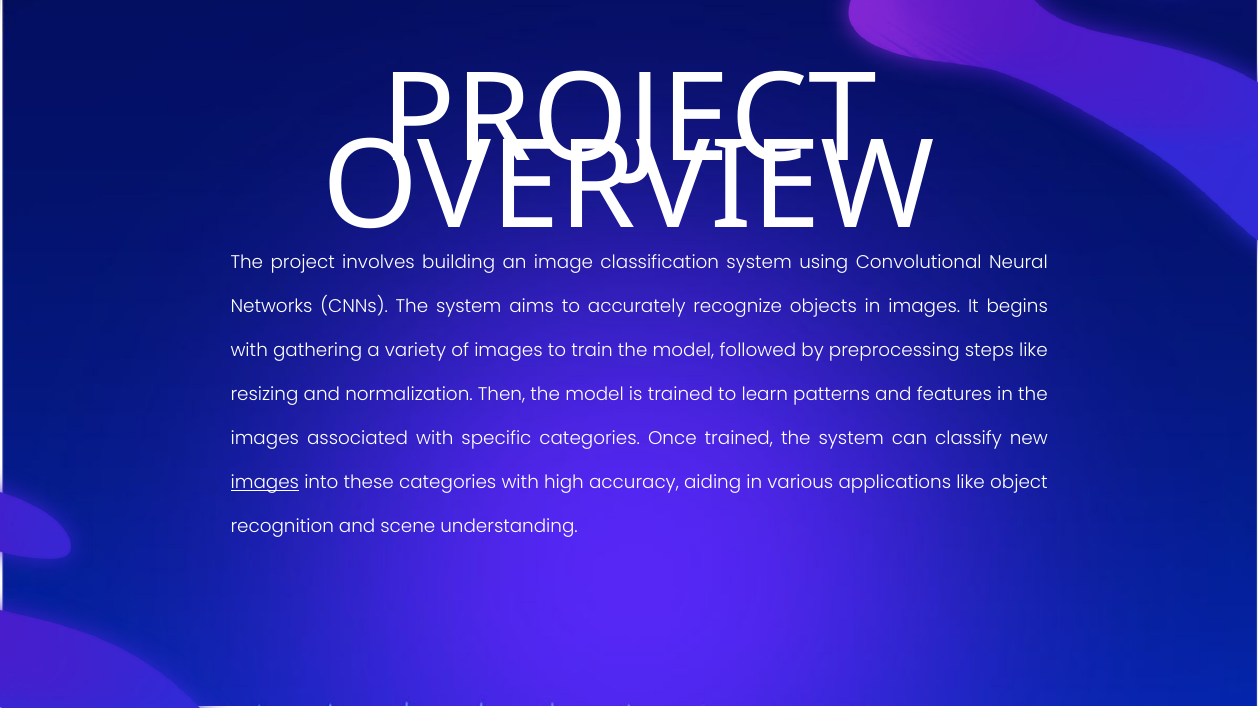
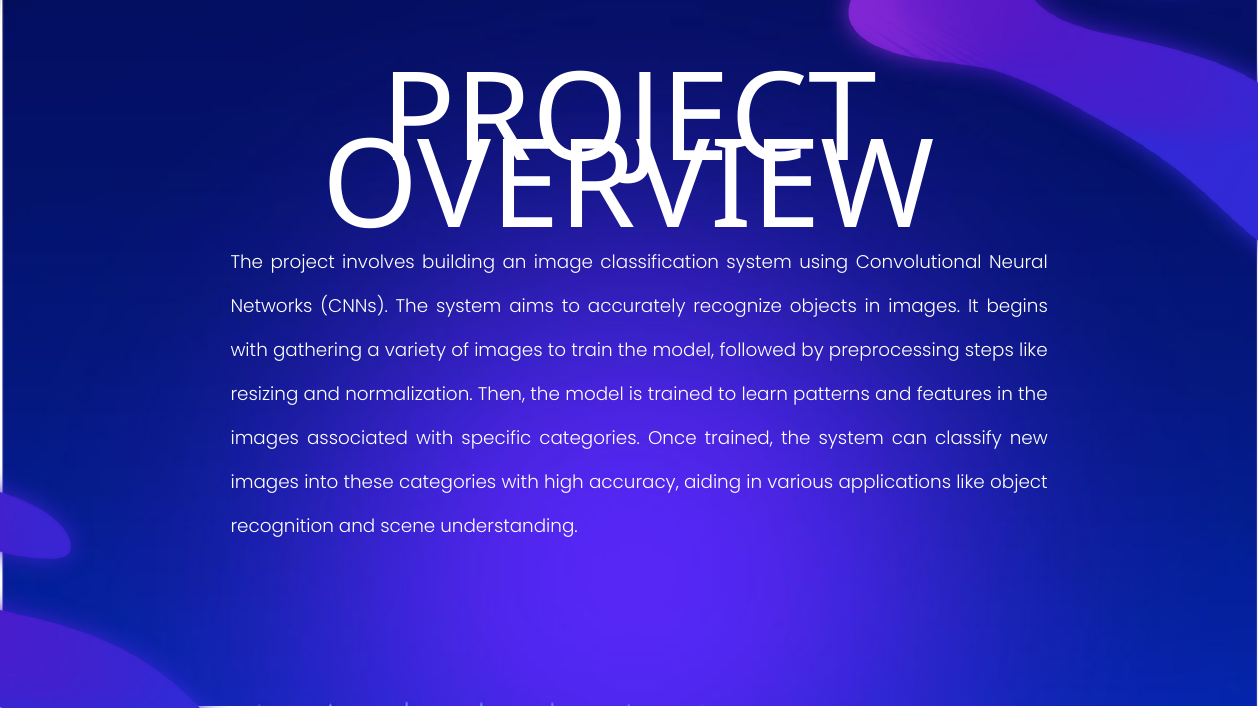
images at (265, 483) underline: present -> none
